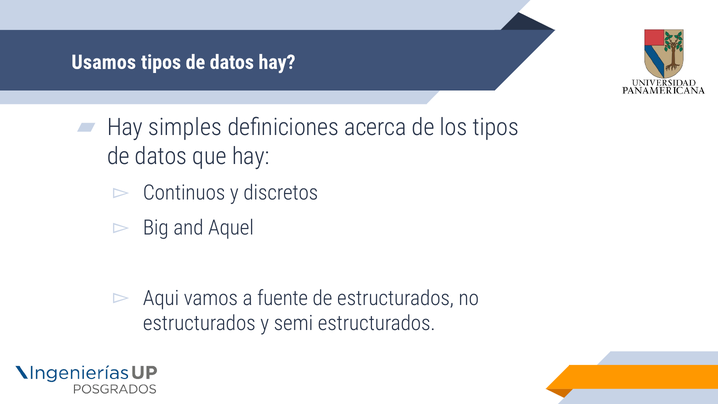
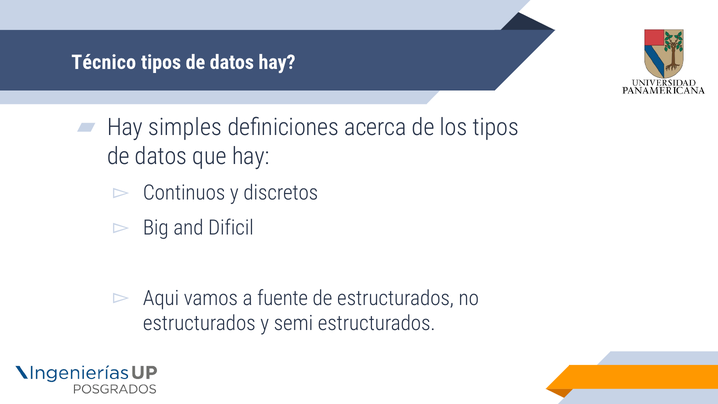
Usamos: Usamos -> Técnico
Aquel: Aquel -> Dificil
